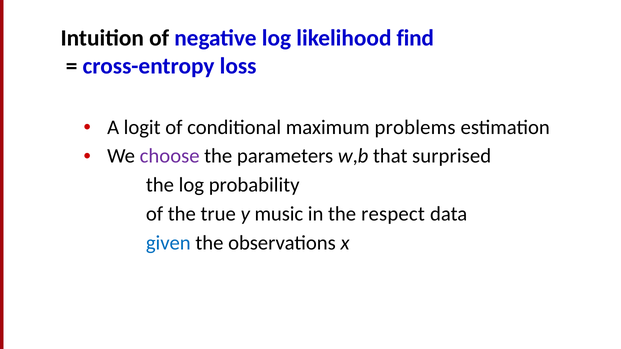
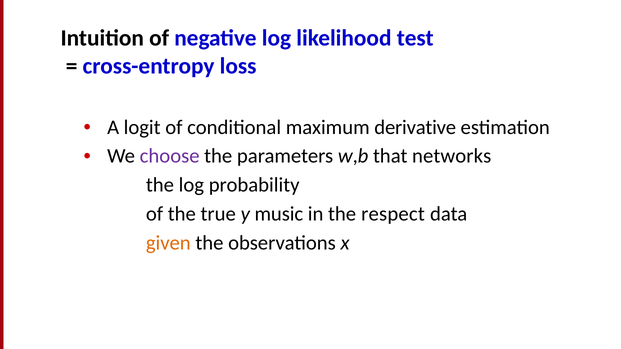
find: find -> test
problems: problems -> derivative
surprised: surprised -> networks
given colour: blue -> orange
